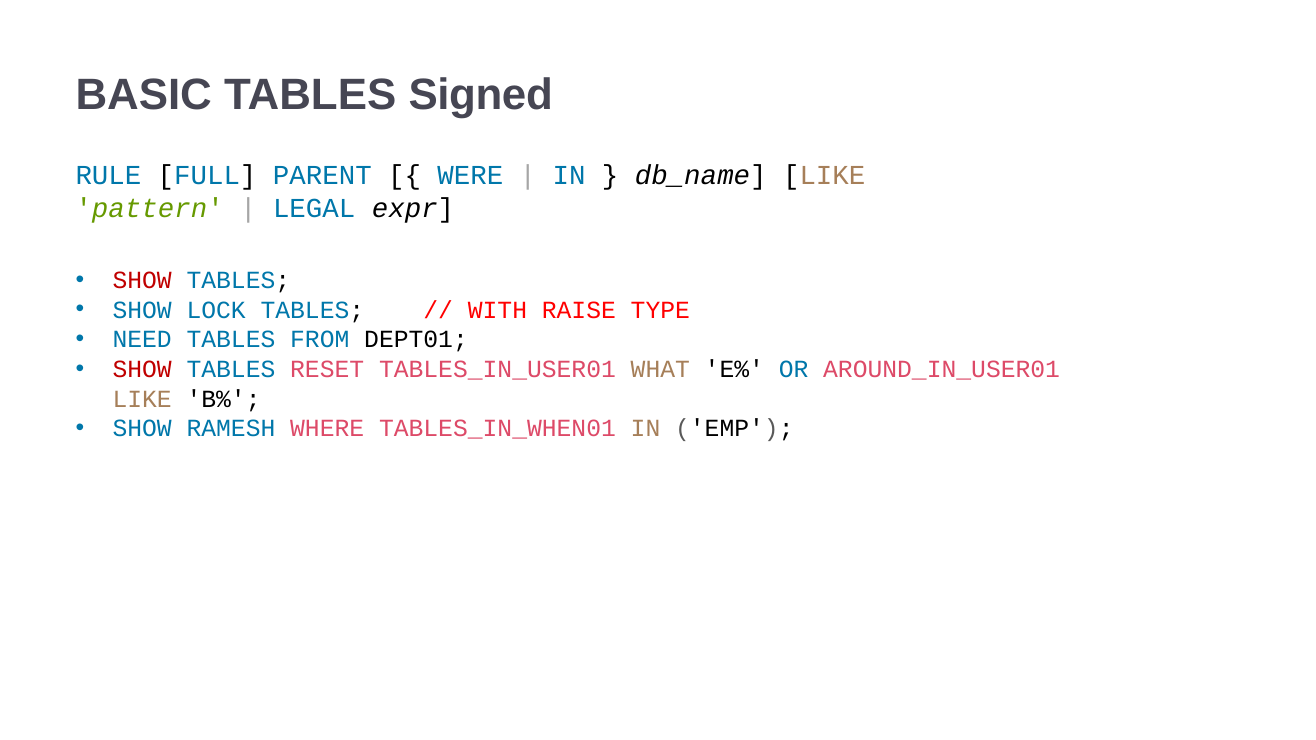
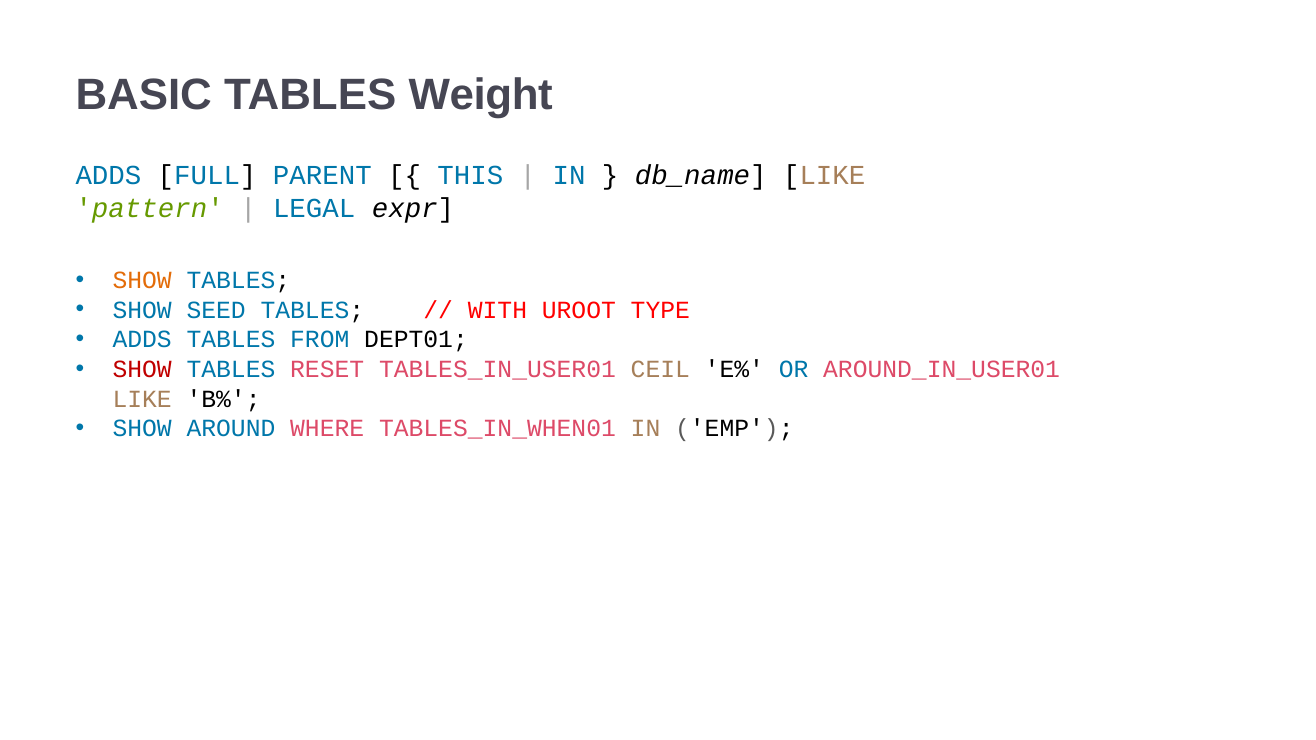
Signed: Signed -> Weight
RULE at (108, 176): RULE -> ADDS
WERE: WERE -> THIS
SHOW at (142, 281) colour: red -> orange
LOCK: LOCK -> SEED
RAISE: RAISE -> UROOT
NEED at (142, 340): NEED -> ADDS
WHAT: WHAT -> CEIL
RAMESH: RAMESH -> AROUND
